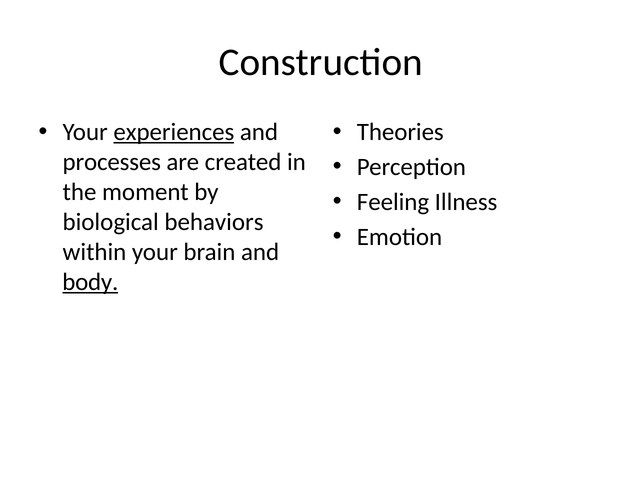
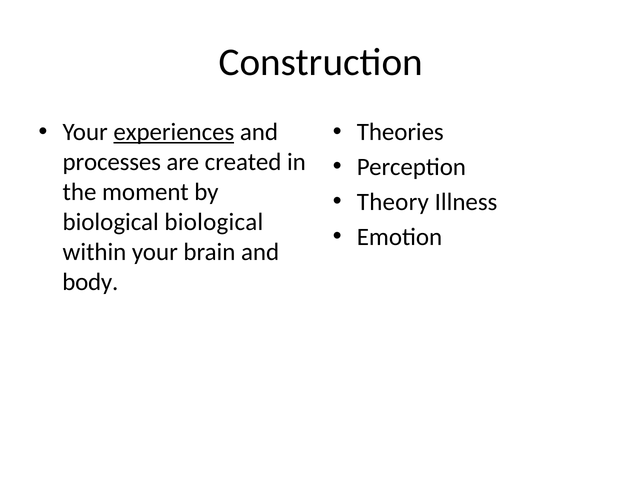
Feeling: Feeling -> Theory
biological behaviors: behaviors -> biological
body underline: present -> none
